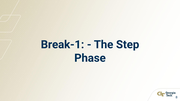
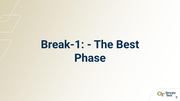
Step: Step -> Best
